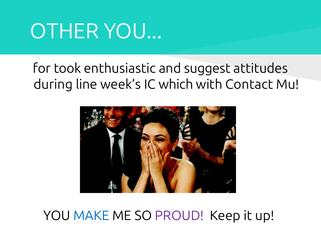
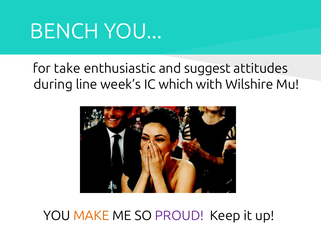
OTHER: OTHER -> BENCH
took: took -> take
Contact: Contact -> Wilshire
MAKE colour: blue -> orange
